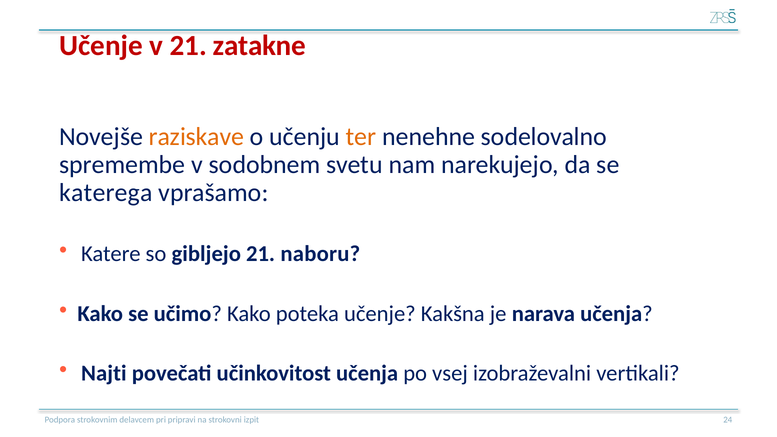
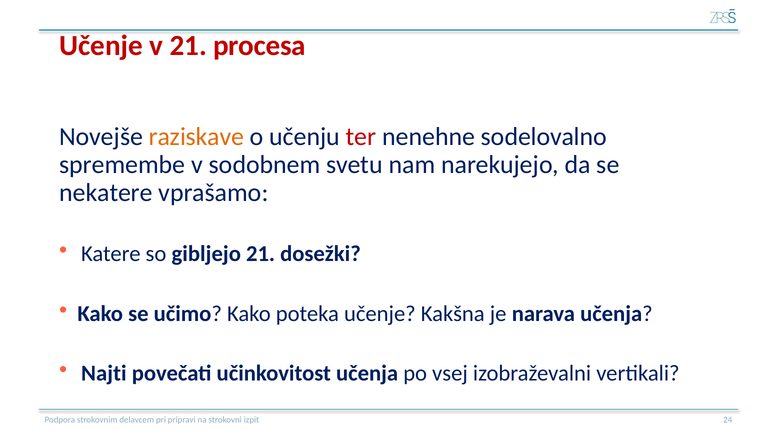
zatakne: zatakne -> procesa
ter colour: orange -> red
katerega: katerega -> nekatere
naboru: naboru -> dosežki
